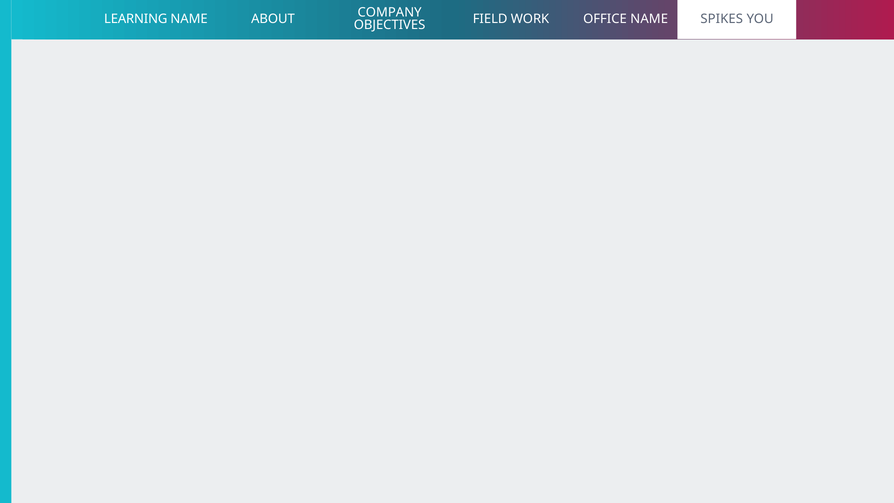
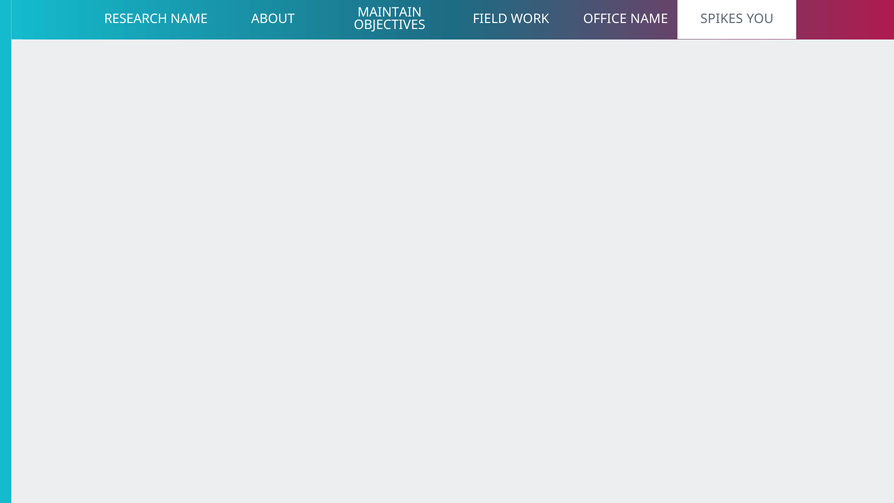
LEARNING: LEARNING -> RESEARCH
COMPANY: COMPANY -> MAINTAIN
